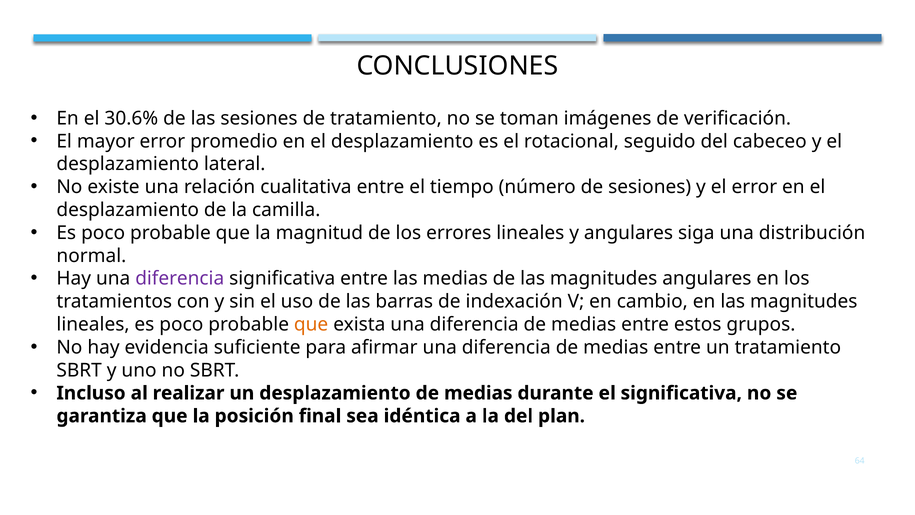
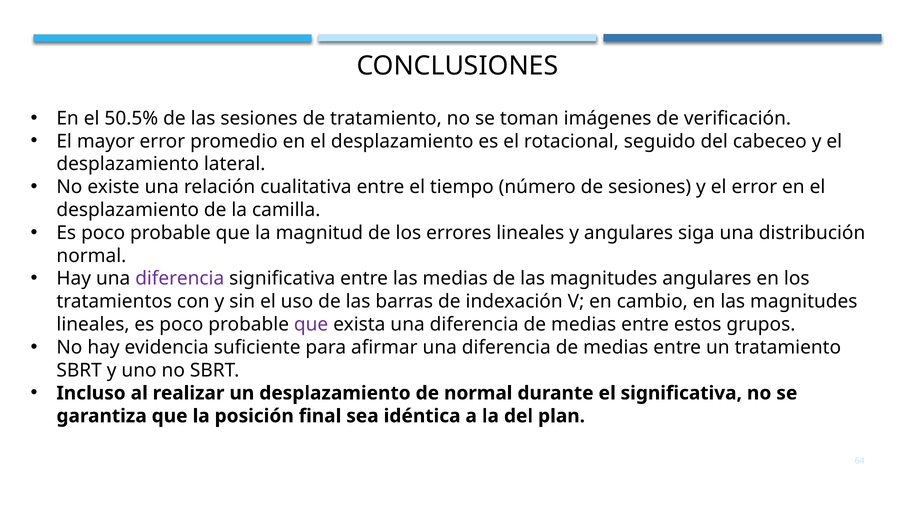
30.6%: 30.6% -> 50.5%
que at (311, 324) colour: orange -> purple
desplazamiento de medias: medias -> normal
